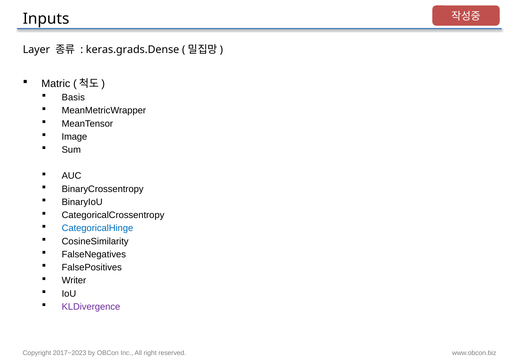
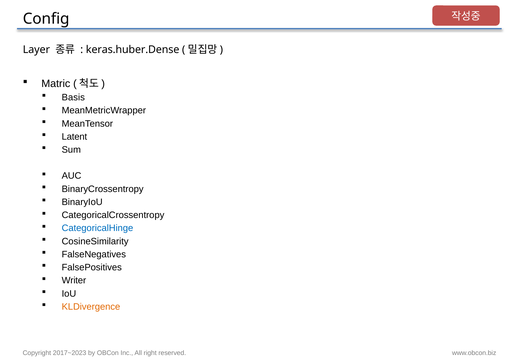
Inputs: Inputs -> Config
keras.grads.Dense: keras.grads.Dense -> keras.huber.Dense
Image: Image -> Latent
KLDivergence colour: purple -> orange
